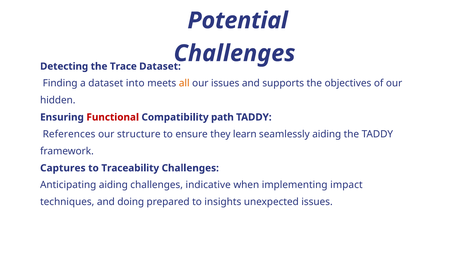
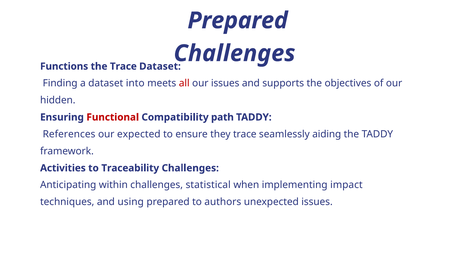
Potential at (238, 21): Potential -> Prepared
Detecting: Detecting -> Functions
all colour: orange -> red
structure: structure -> expected
they learn: learn -> trace
Captures: Captures -> Activities
Anticipating aiding: aiding -> within
indicative: indicative -> statistical
doing: doing -> using
insights: insights -> authors
